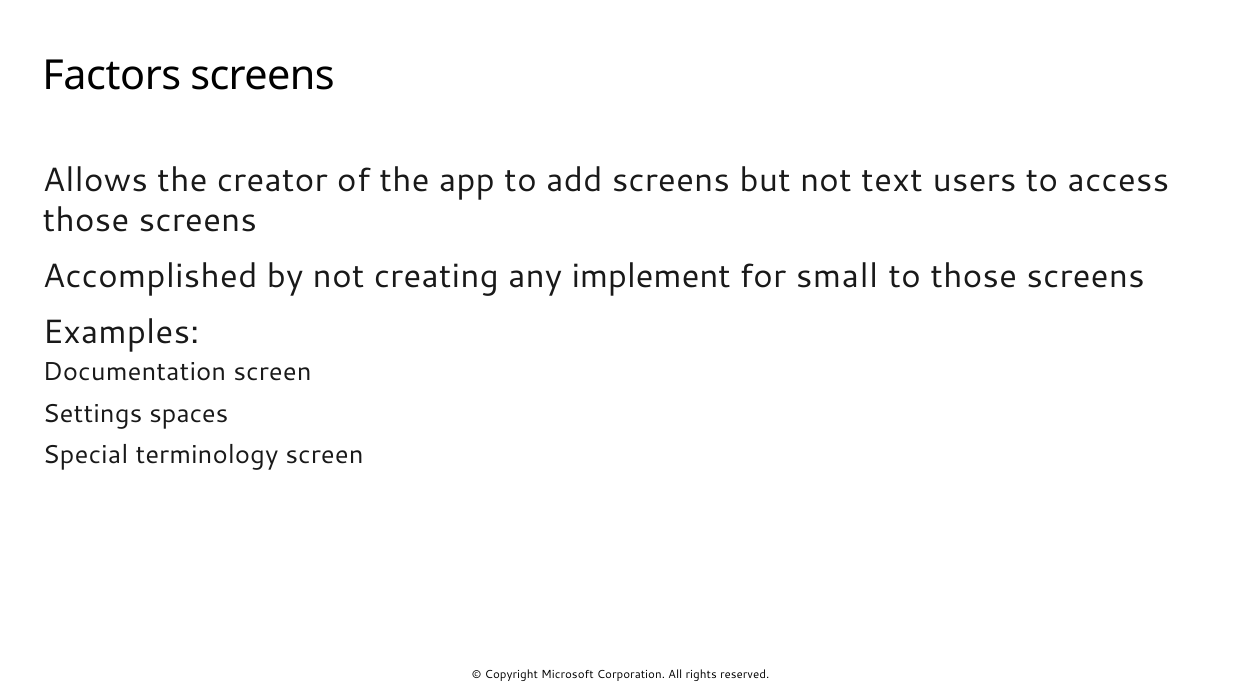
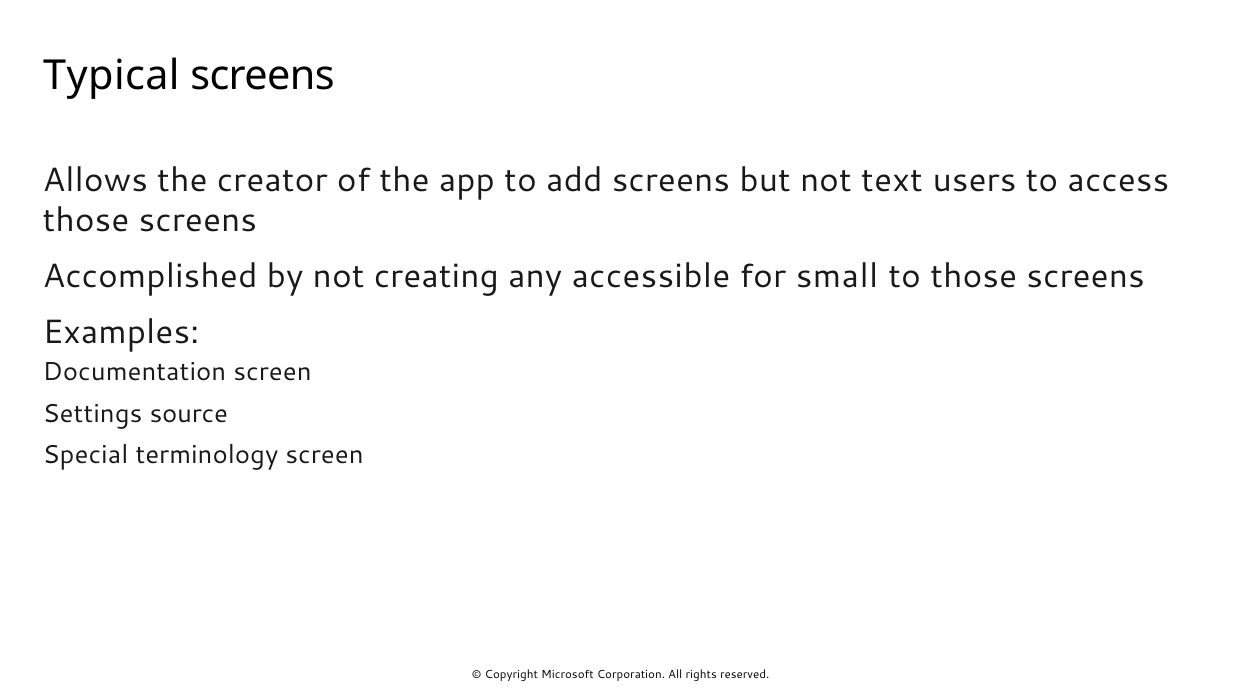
Factors: Factors -> Typical
implement: implement -> accessible
spaces: spaces -> source
